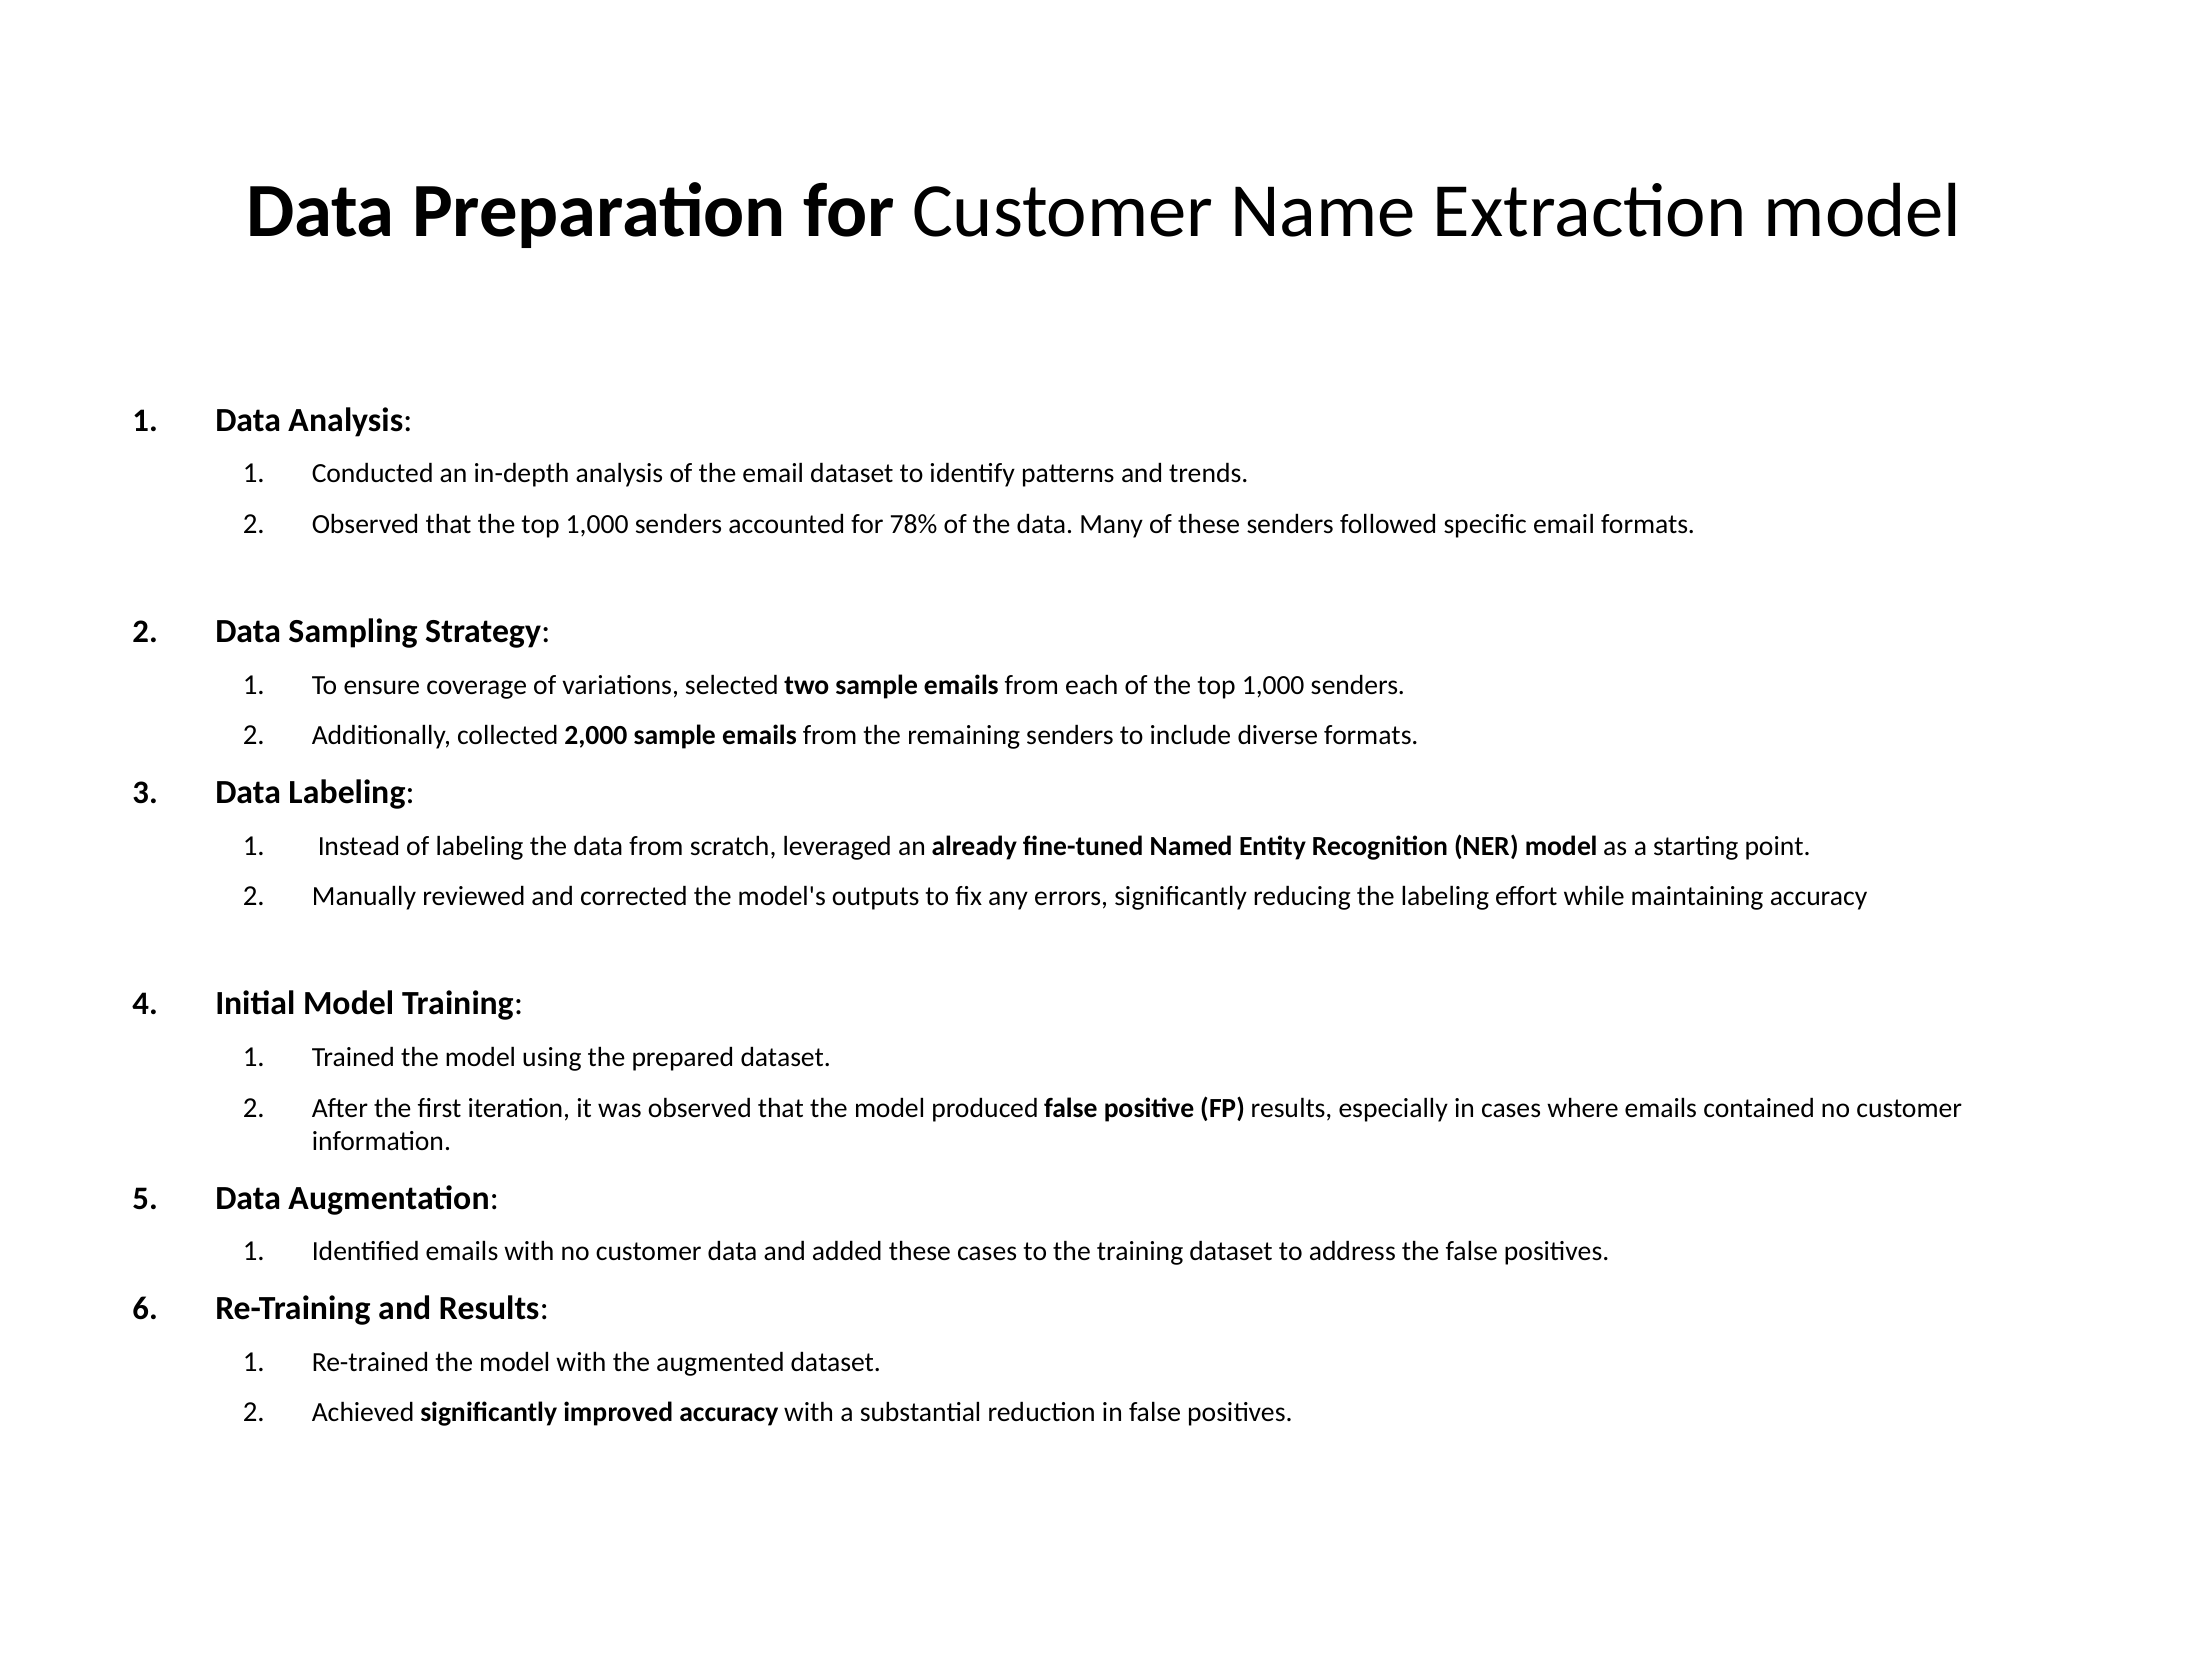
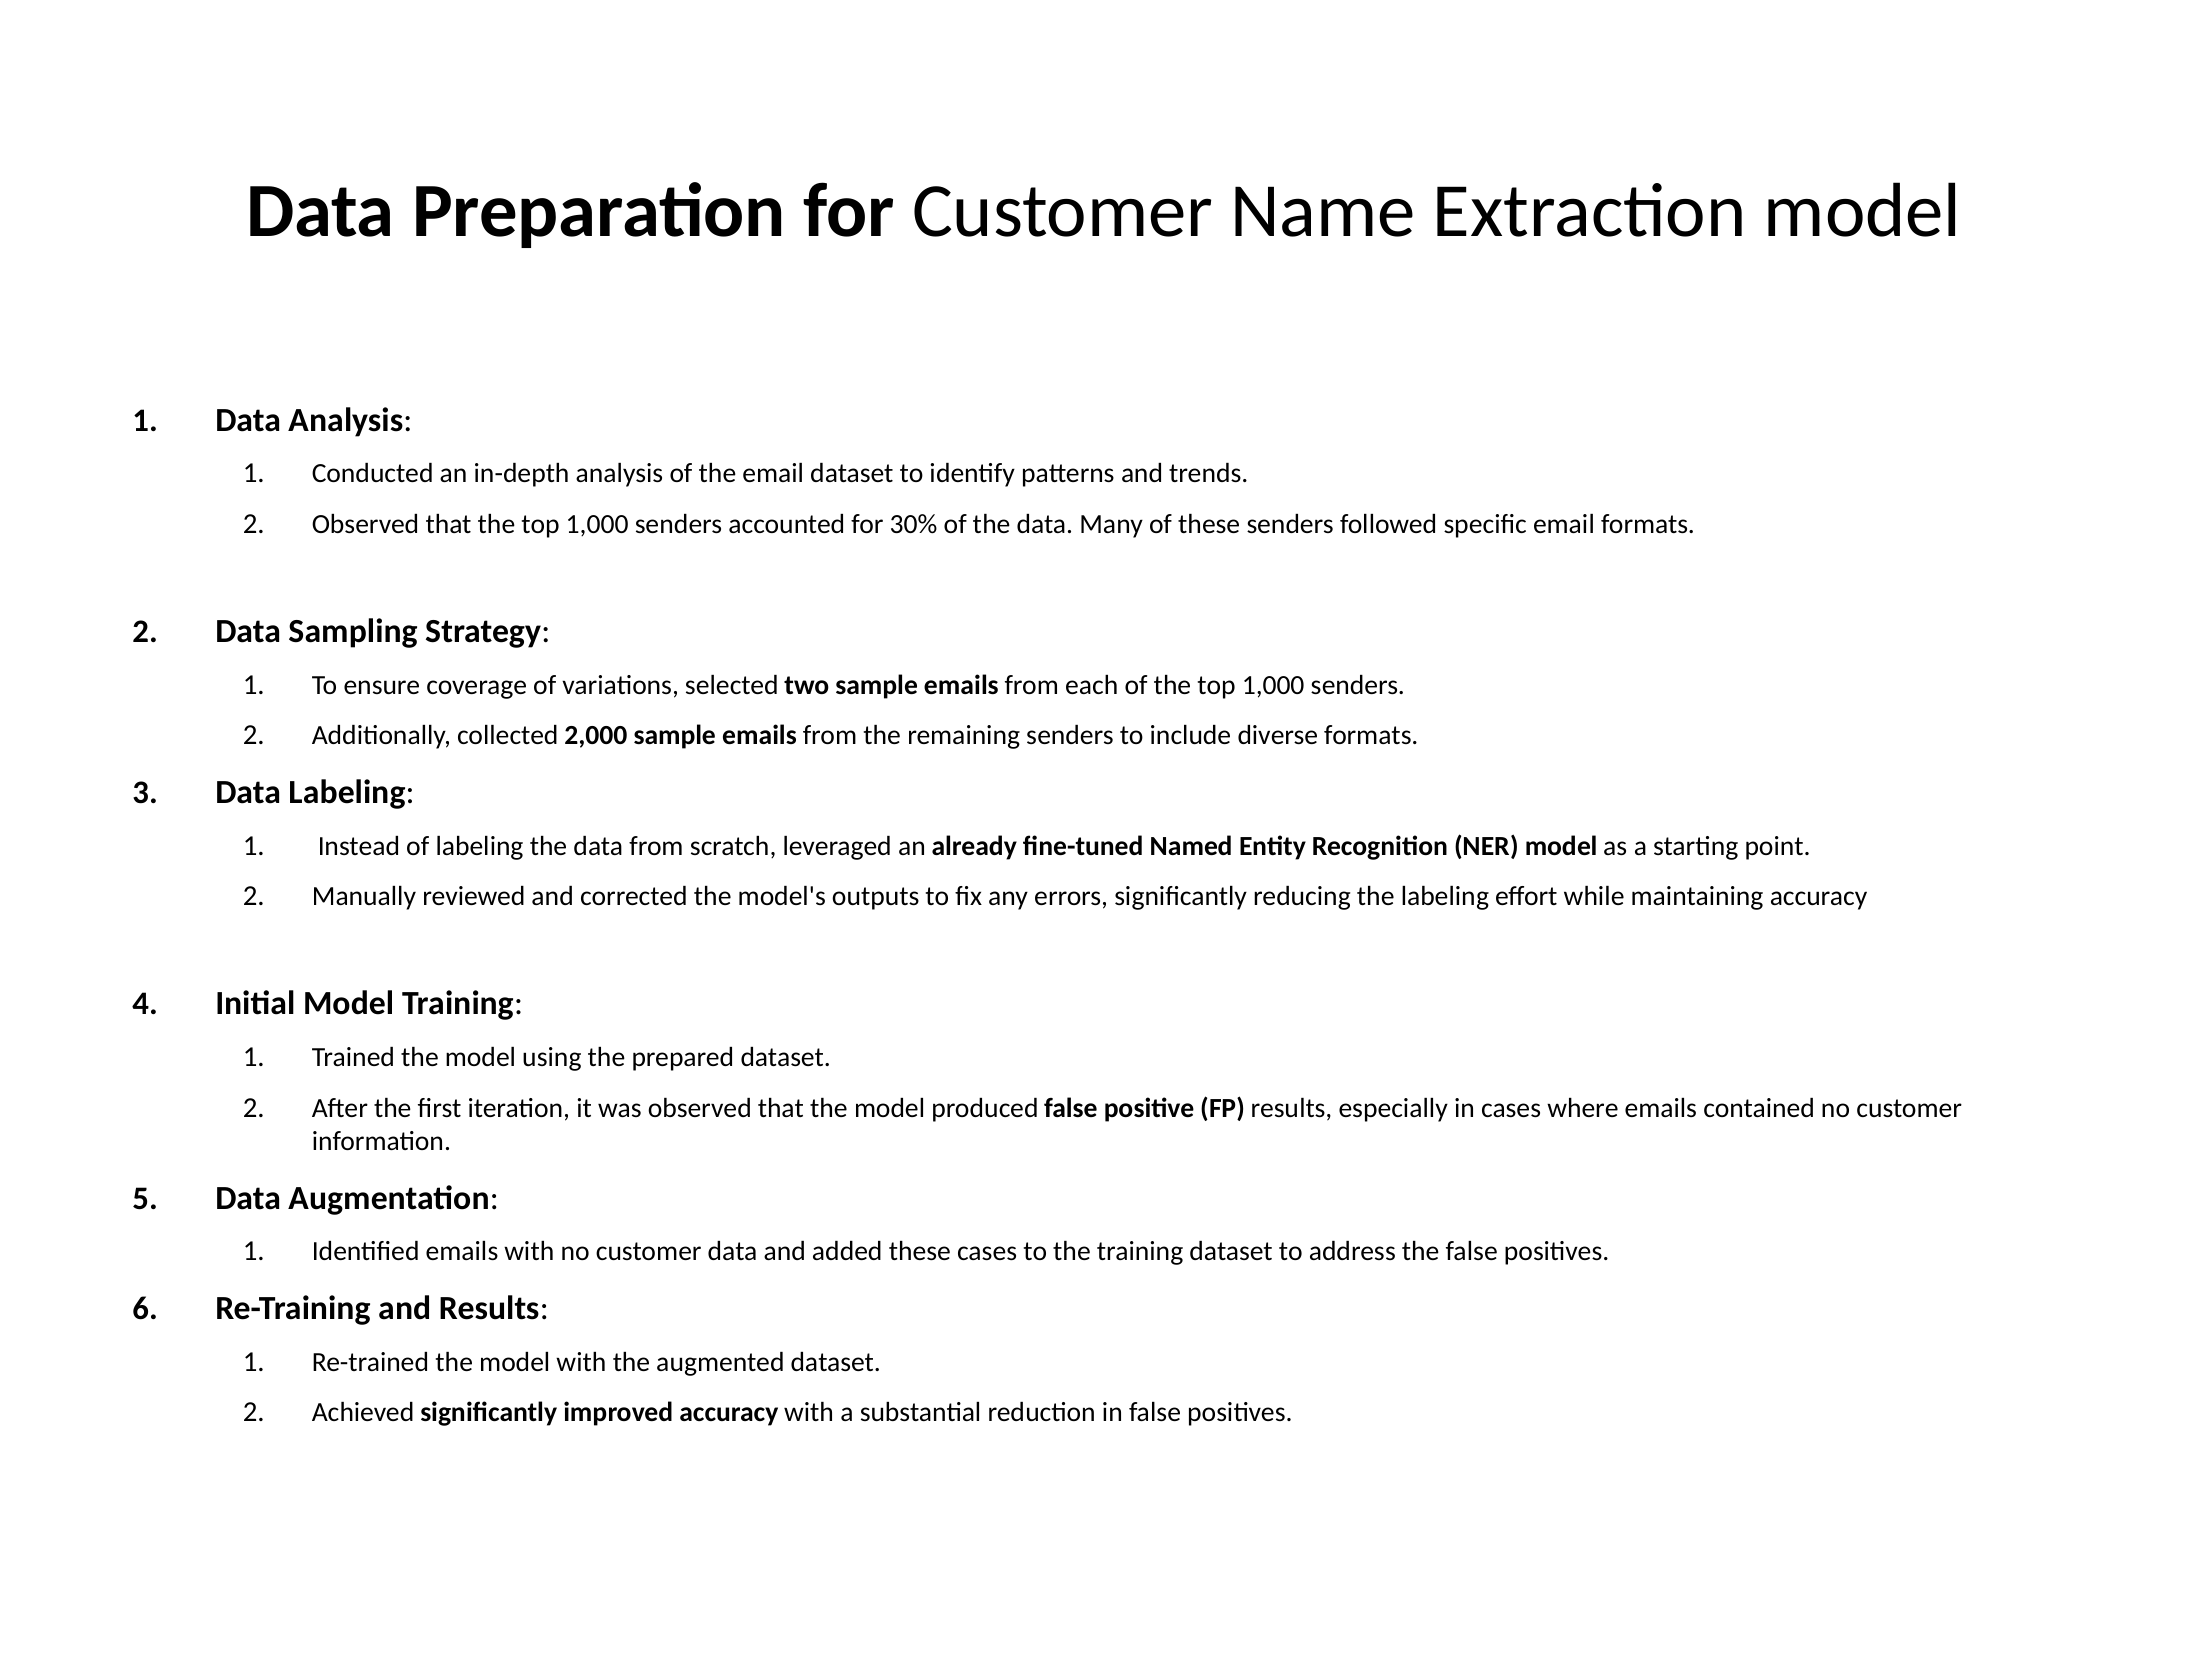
78%: 78% -> 30%
